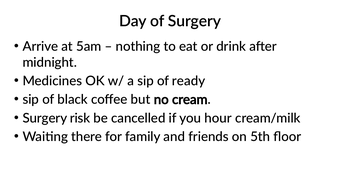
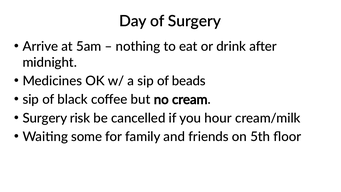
ready: ready -> beads
there: there -> some
